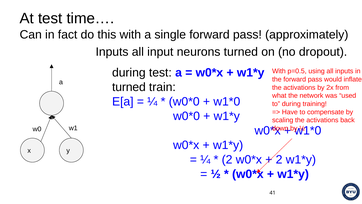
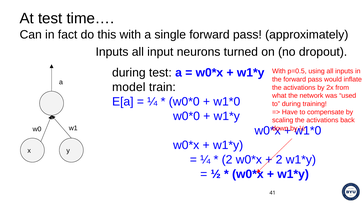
turned at (129, 87): turned -> model
